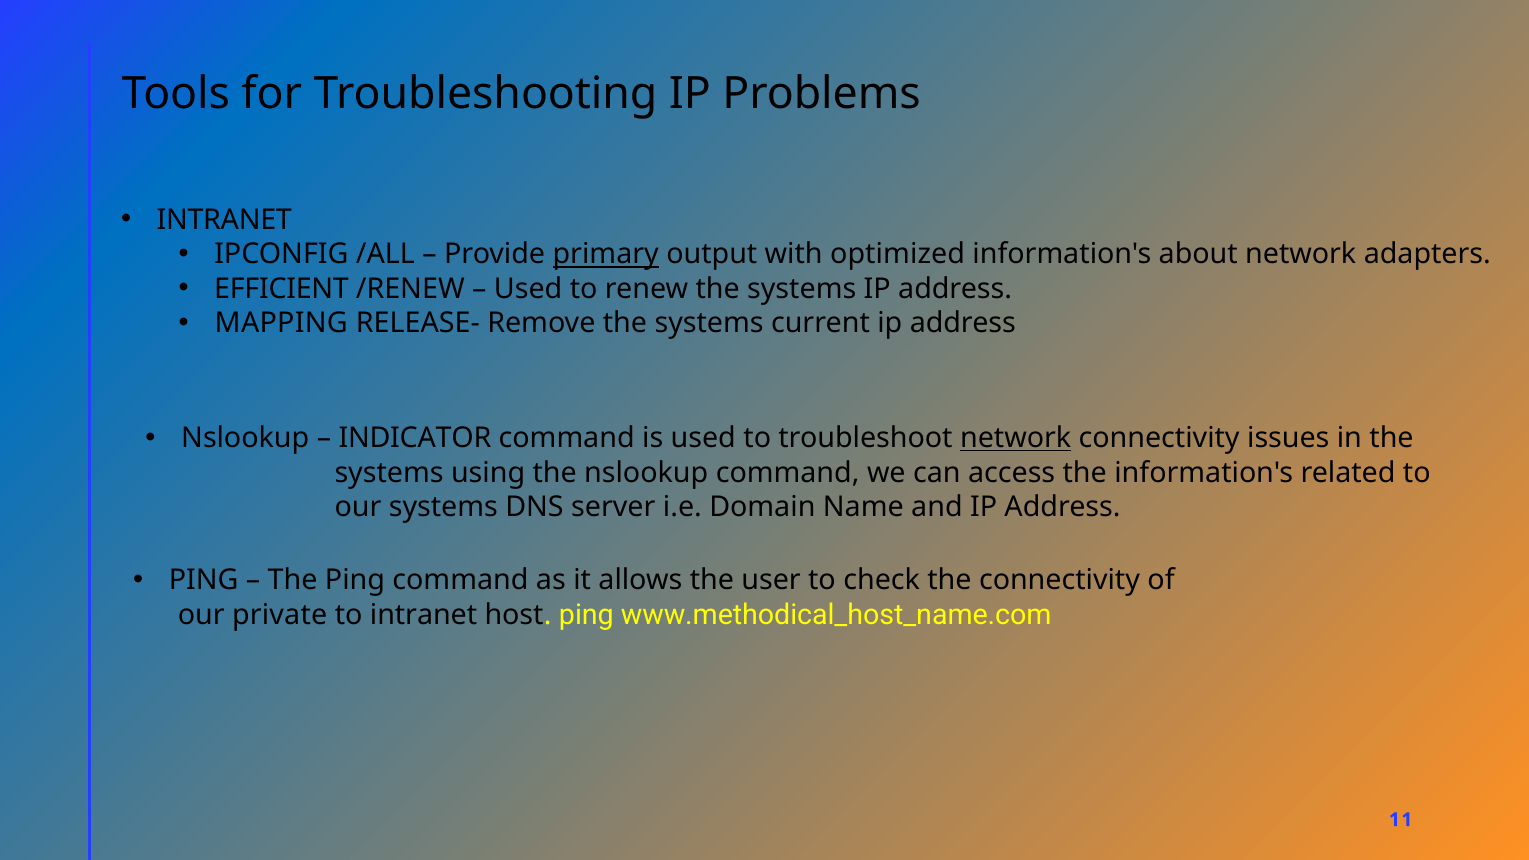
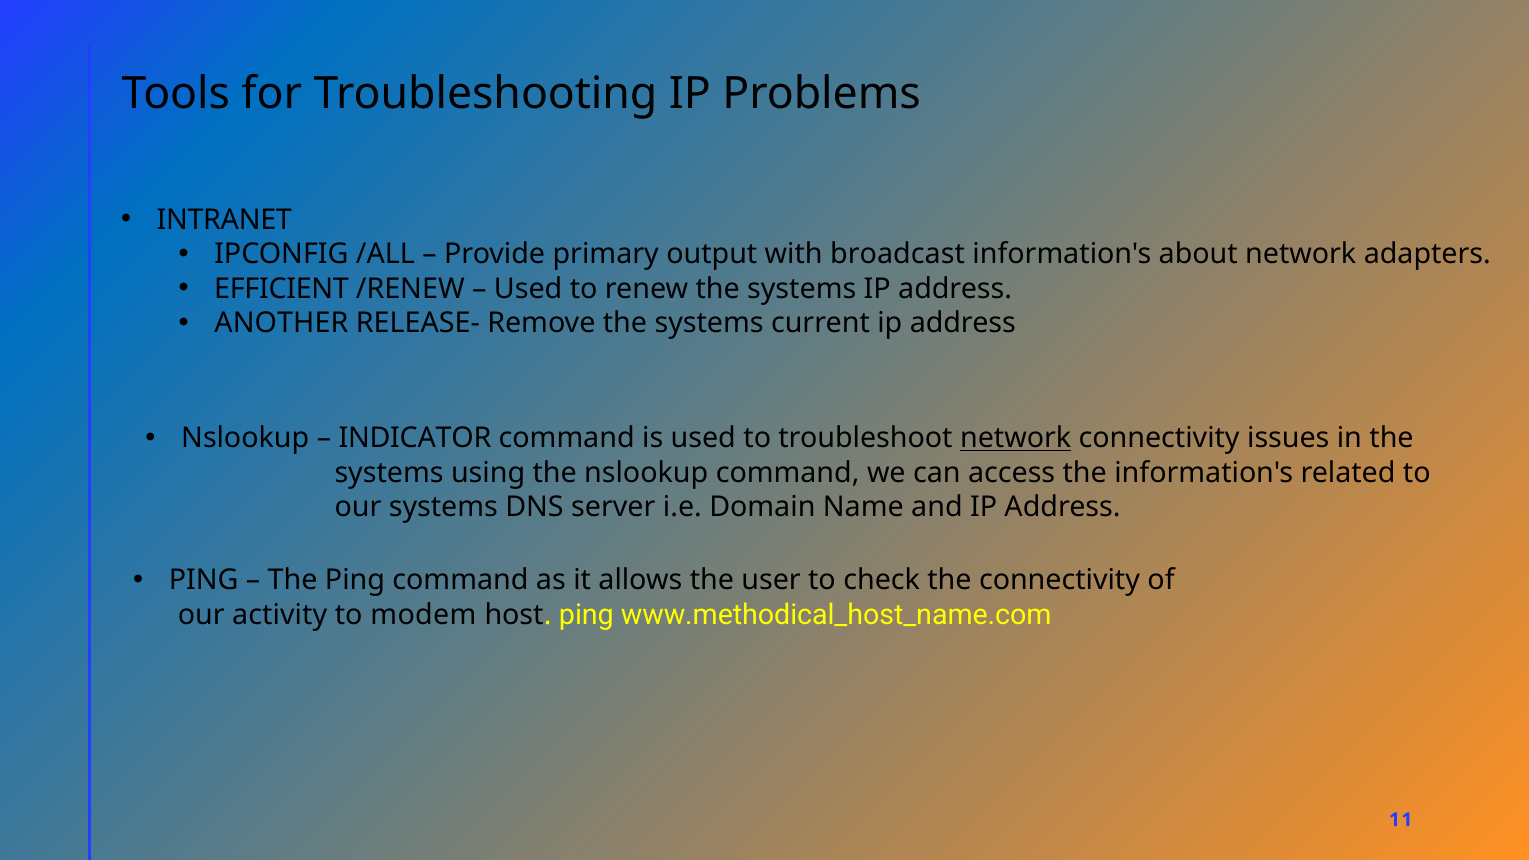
primary underline: present -> none
optimized: optimized -> broadcast
MAPPING: MAPPING -> ANOTHER
private: private -> activity
to intranet: intranet -> modem
